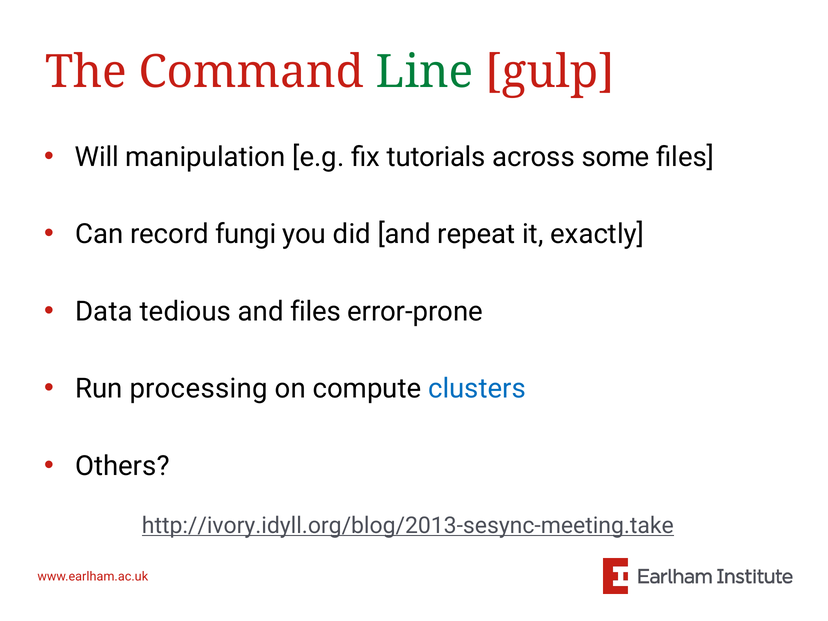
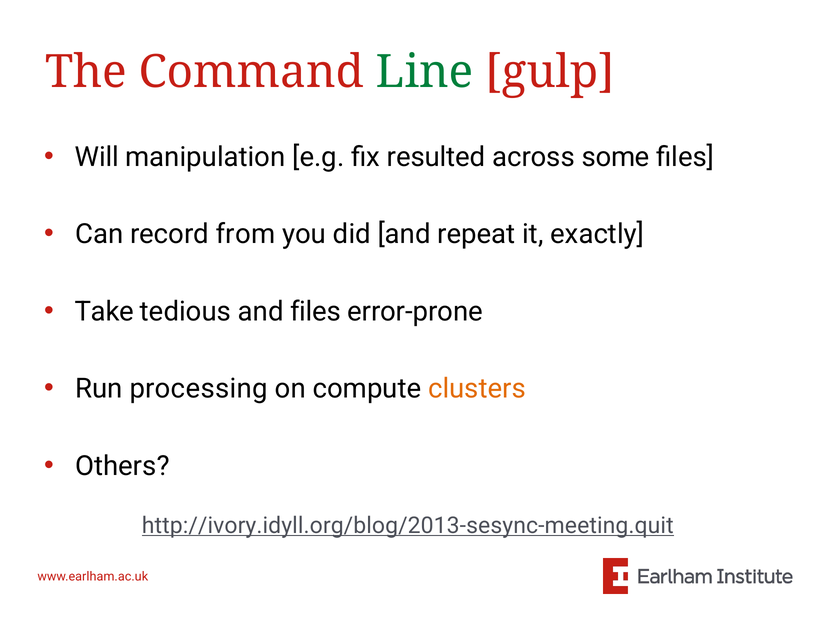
tutorials: tutorials -> resulted
fungi: fungi -> from
Data: Data -> Take
clusters colour: blue -> orange
http://ivory.idyll.org/blog/2013-sesync-meeting.take: http://ivory.idyll.org/blog/2013-sesync-meeting.take -> http://ivory.idyll.org/blog/2013-sesync-meeting.quit
